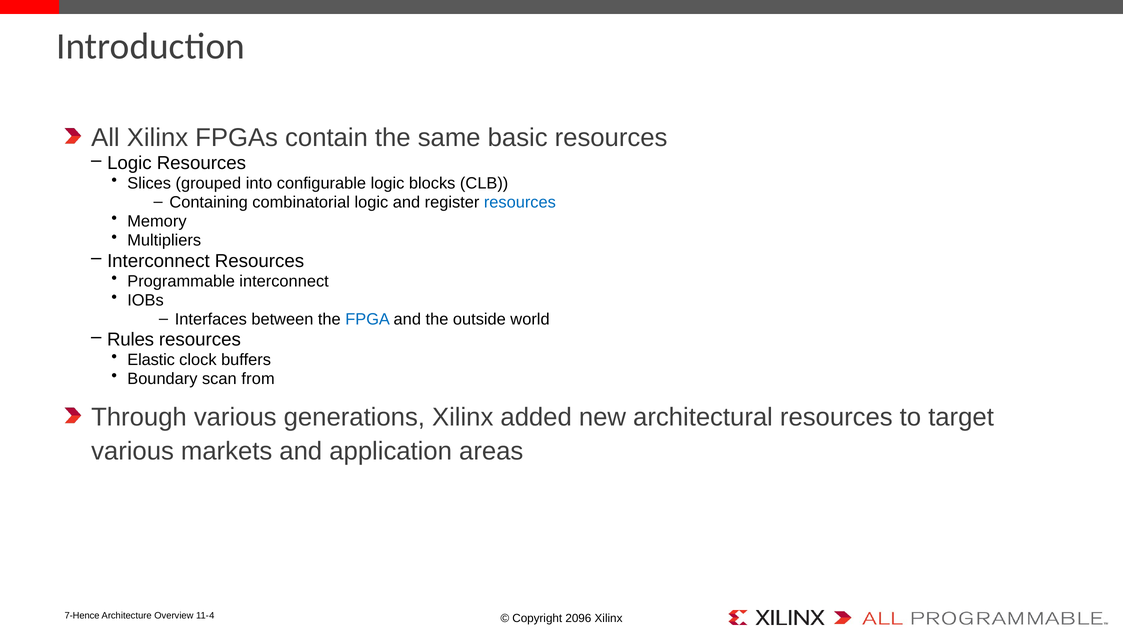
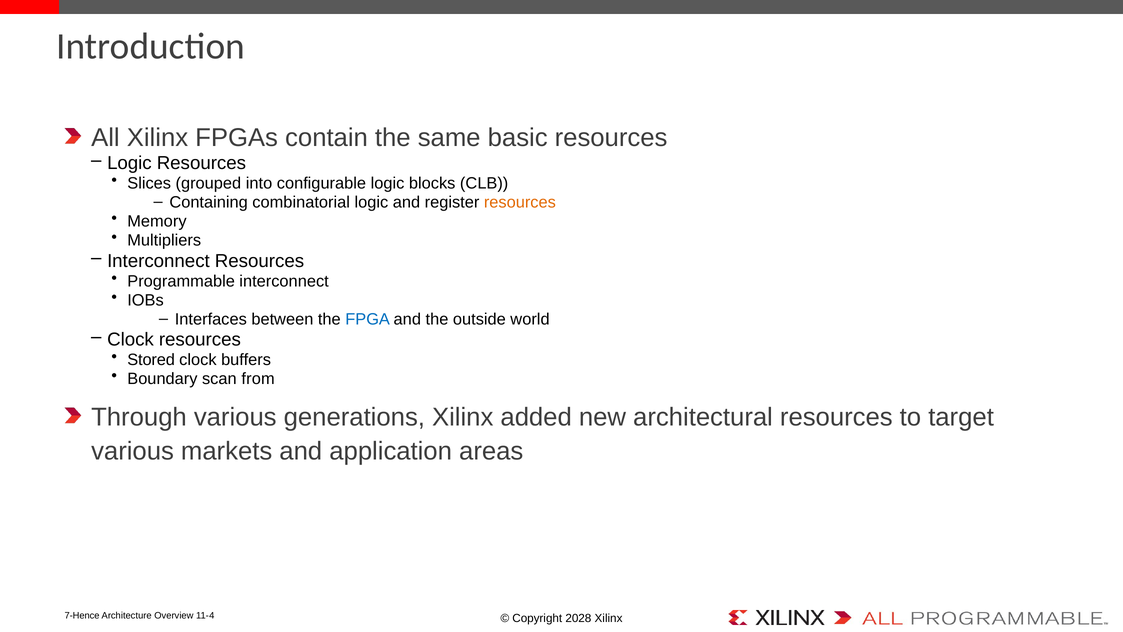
resources at (520, 202) colour: blue -> orange
Rules at (131, 340): Rules -> Clock
Elastic: Elastic -> Stored
2096: 2096 -> 2028
